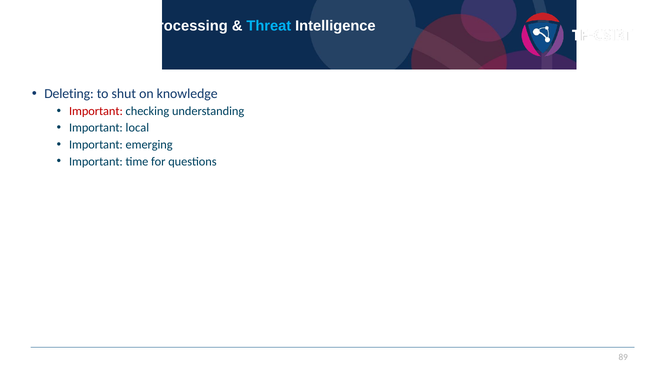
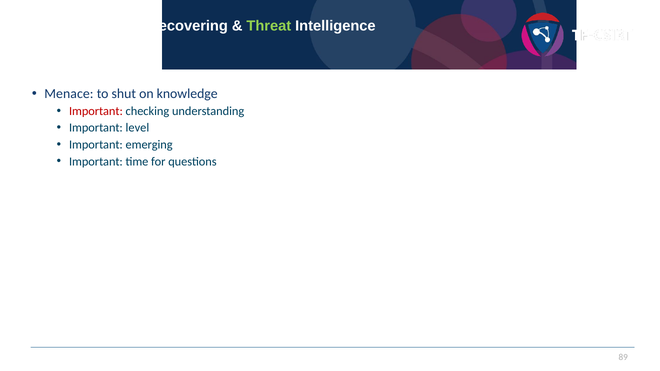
Processing: Processing -> Recovering
Threat colour: light blue -> light green
Deleting: Deleting -> Menace
local: local -> level
